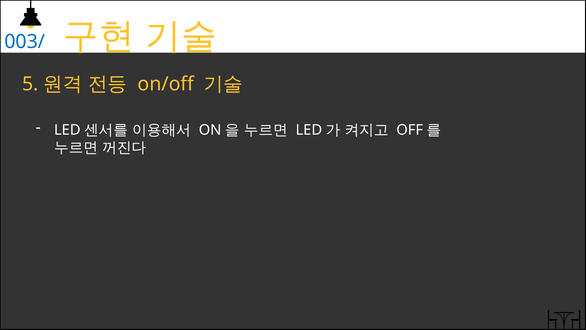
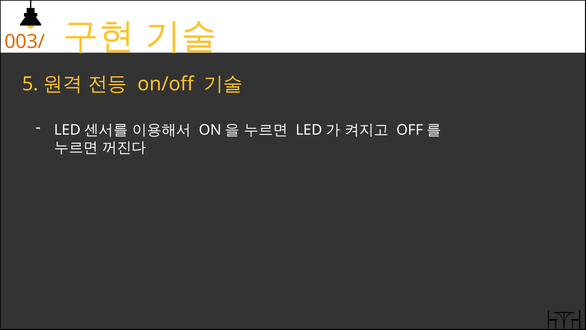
003/ colour: blue -> orange
